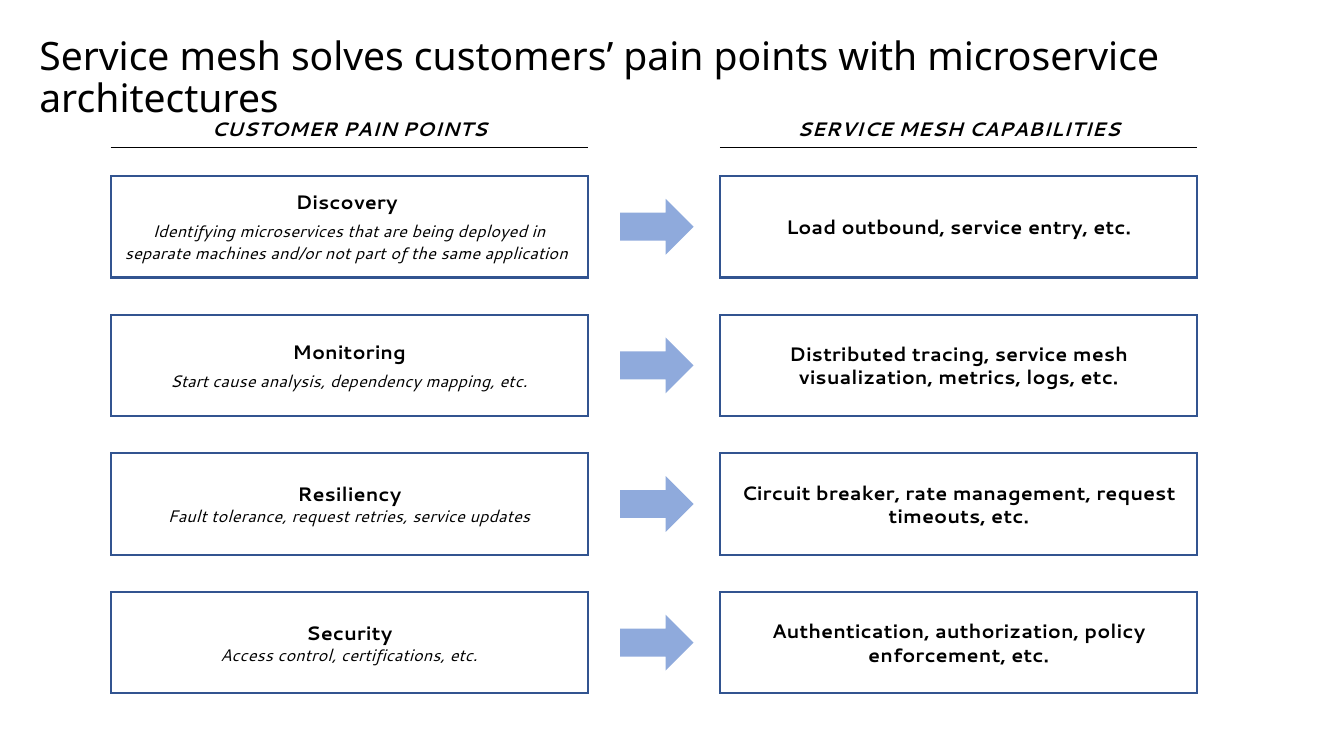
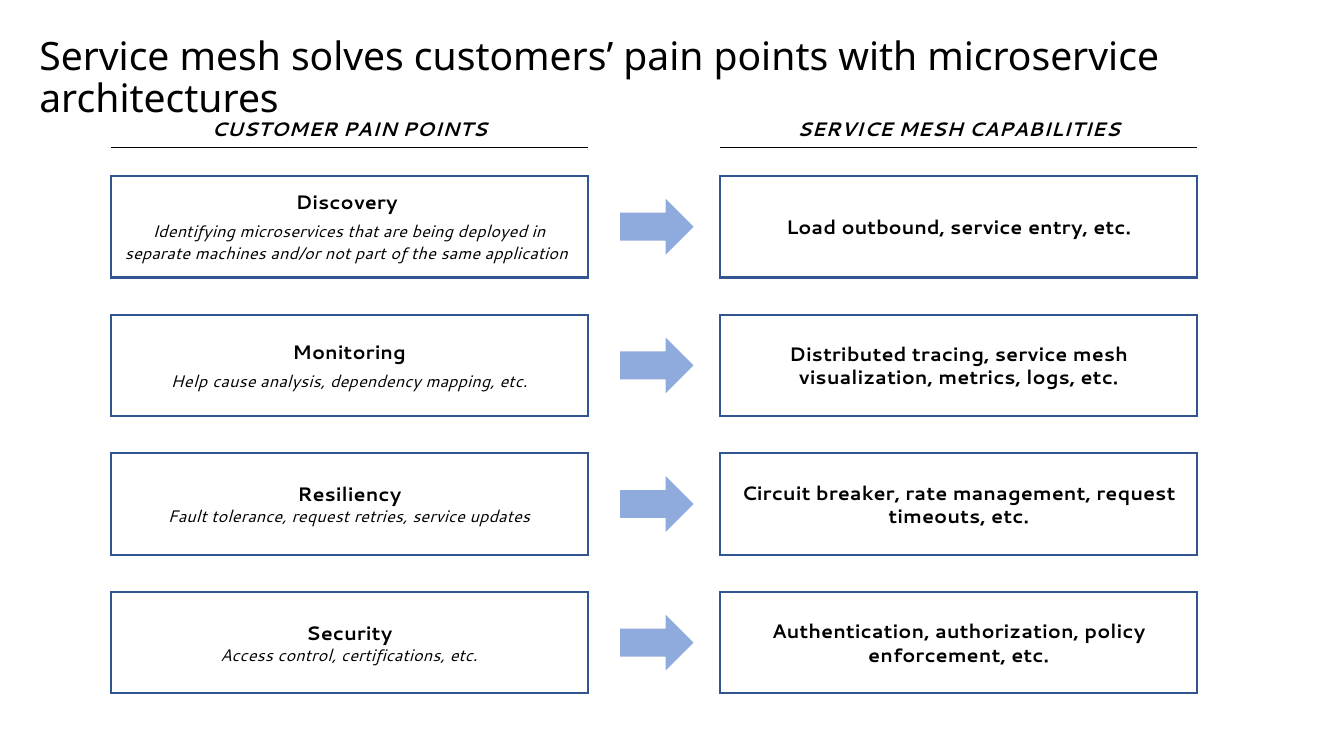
Start: Start -> Help
